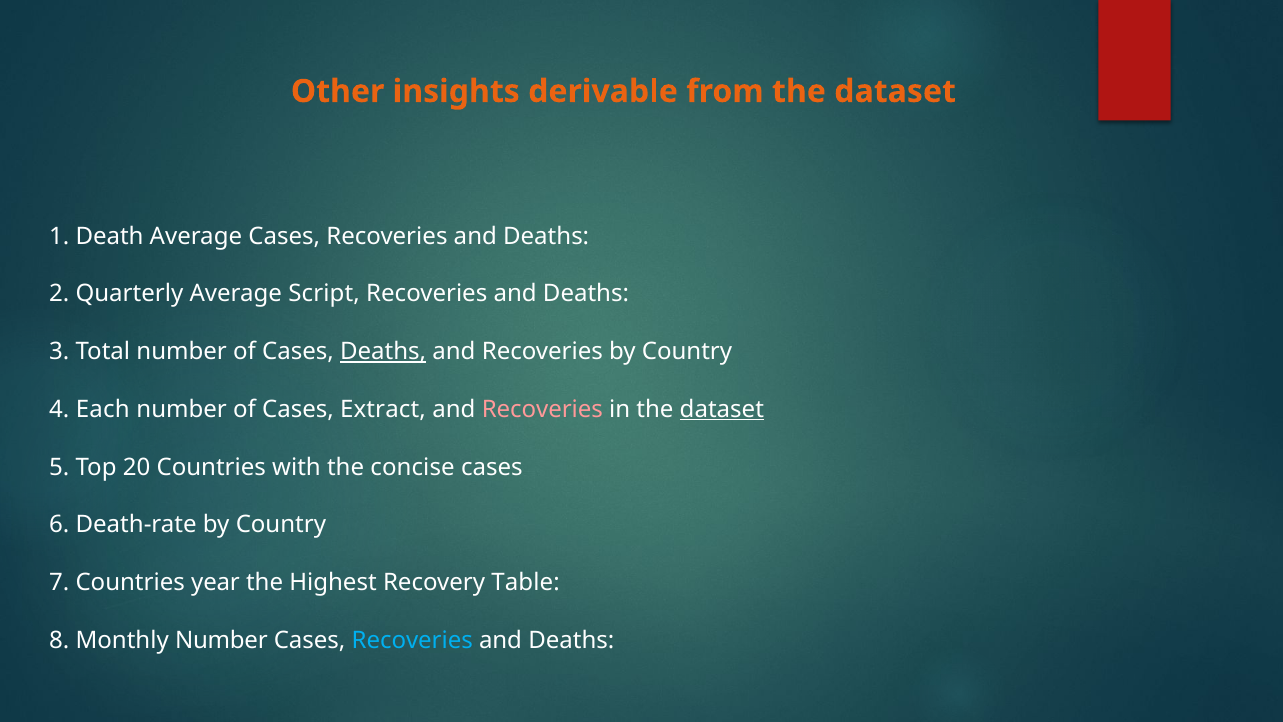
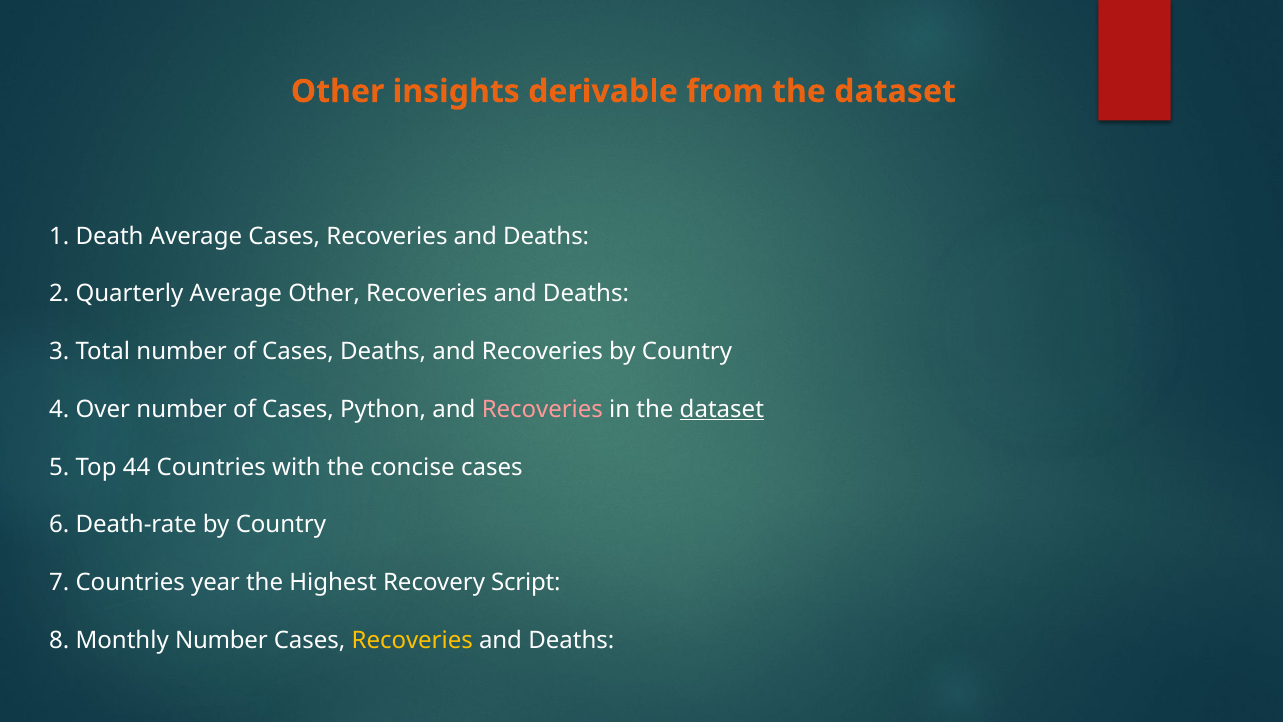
Average Script: Script -> Other
Deaths at (383, 351) underline: present -> none
Each: Each -> Over
Extract: Extract -> Python
20: 20 -> 44
Table: Table -> Script
Recoveries at (412, 640) colour: light blue -> yellow
